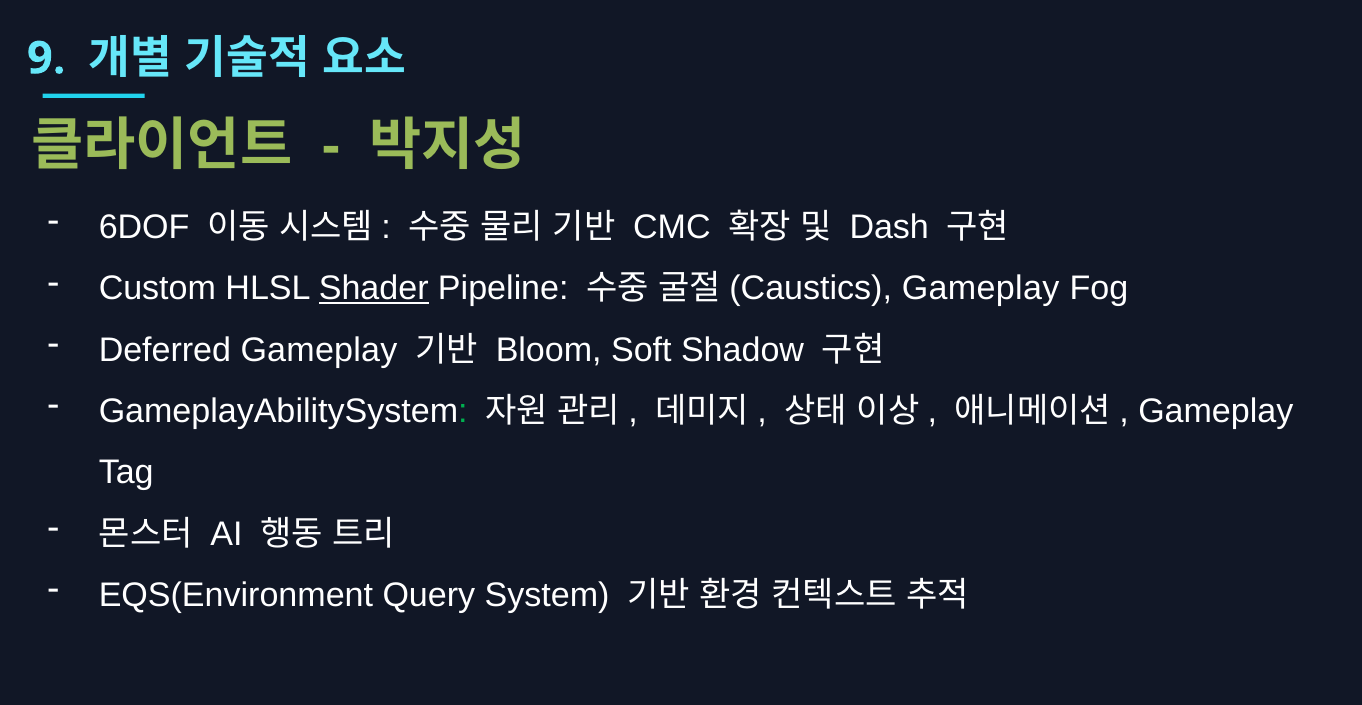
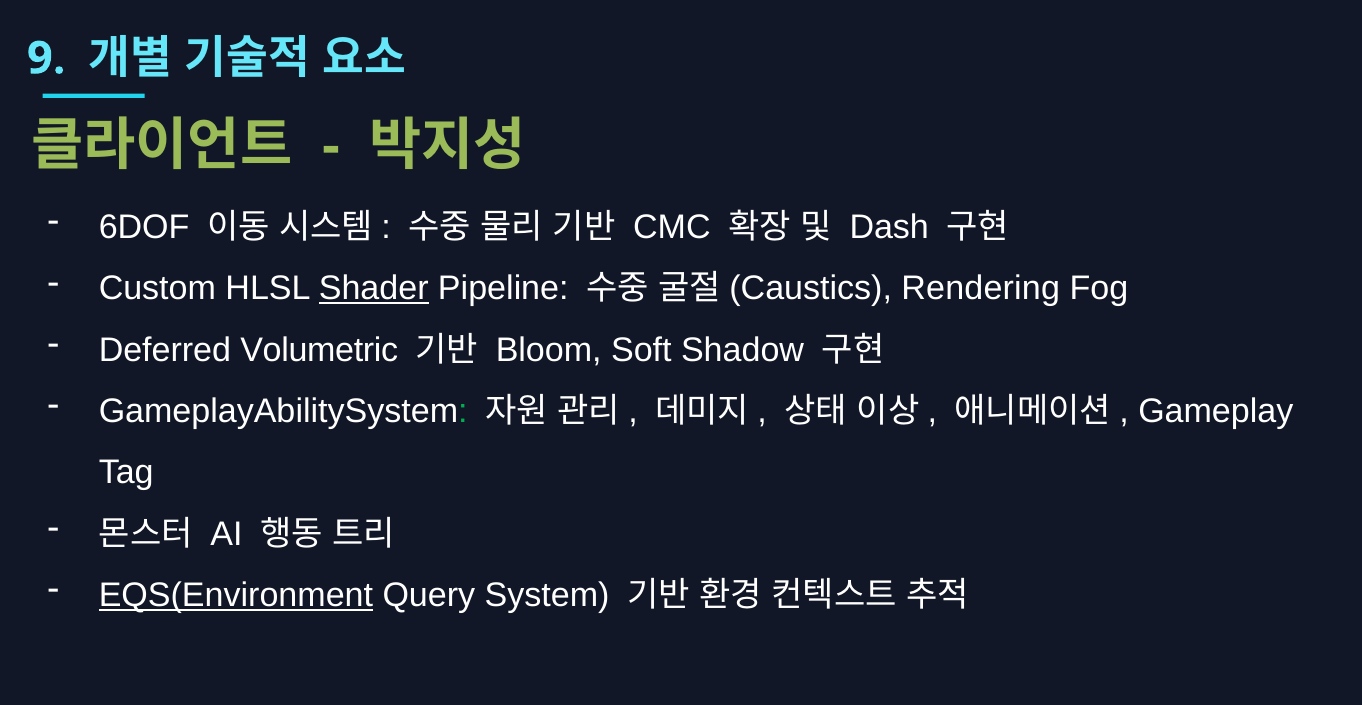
Gameplay at (981, 288): Gameplay -> Rendering
Deferred Gameplay: Gameplay -> Volumetric
EQS(Environment underline: none -> present
